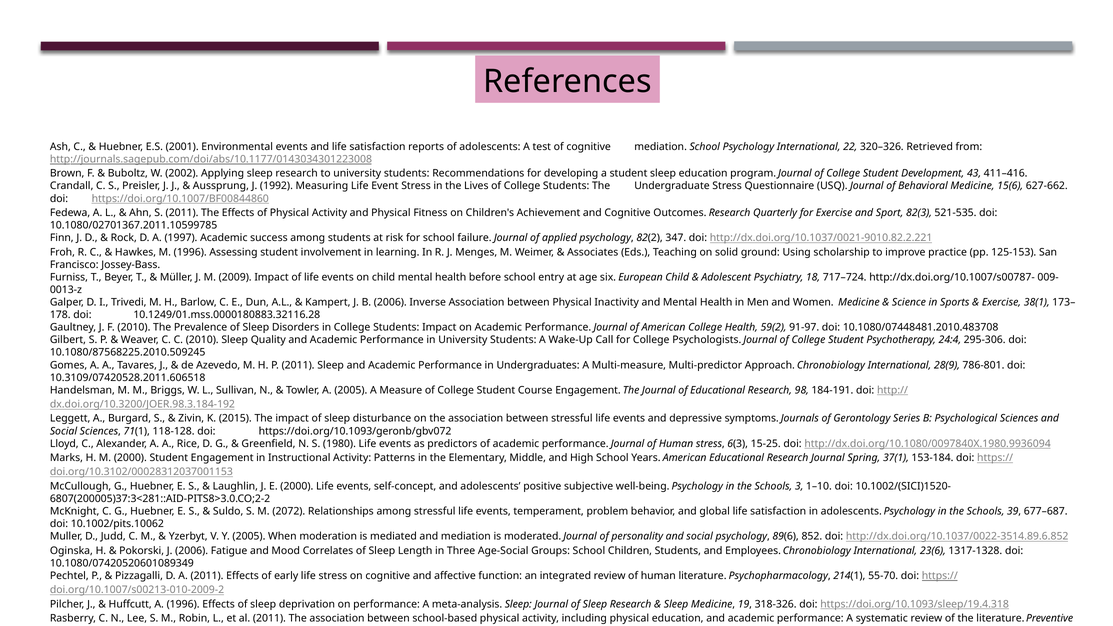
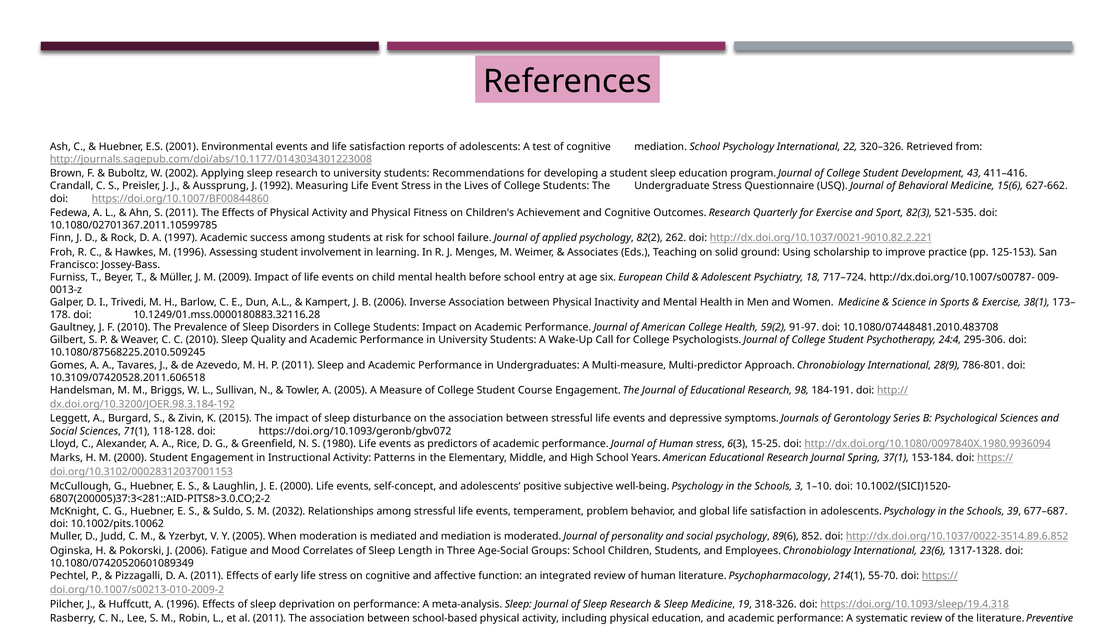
347: 347 -> 262
2072: 2072 -> 2032
